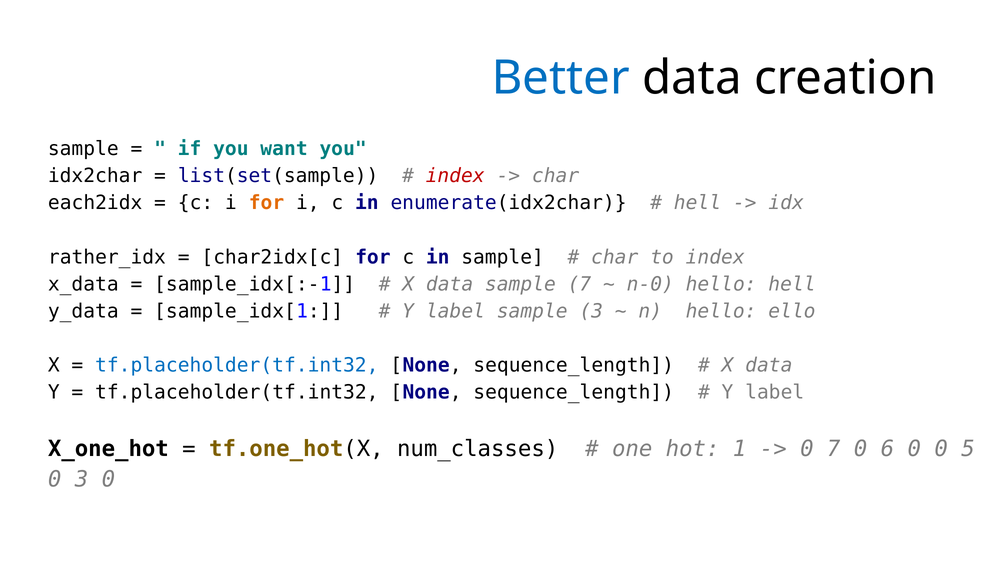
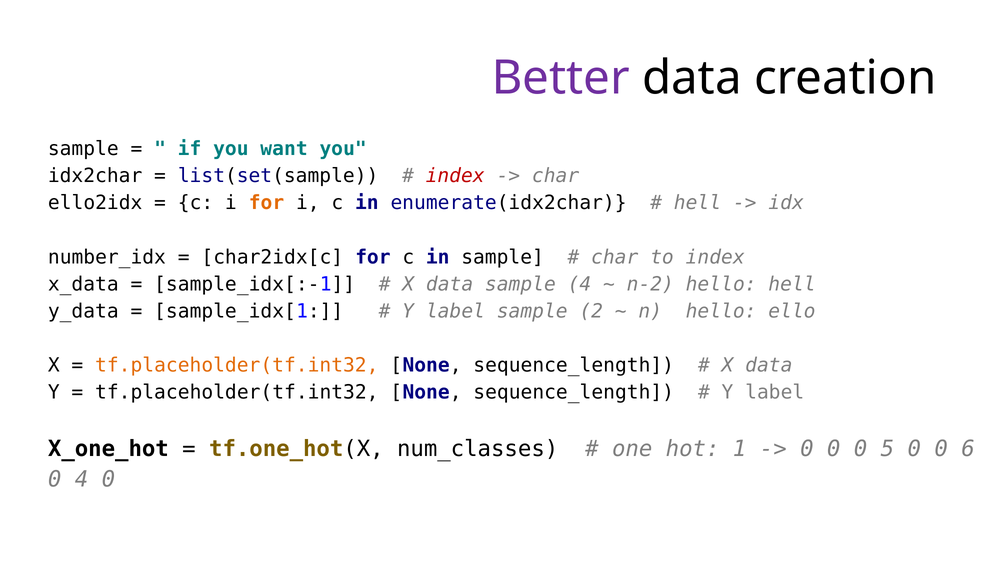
Better colour: blue -> purple
each2idx: each2idx -> ello2idx
rather_idx: rather_idx -> number_idx
sample 7: 7 -> 4
n-0: n-0 -> n-2
sample 3: 3 -> 2
tf.placeholder(tf.int32 at (237, 365) colour: blue -> orange
7 at (834, 448): 7 -> 0
6: 6 -> 5
5: 5 -> 6
0 3: 3 -> 4
